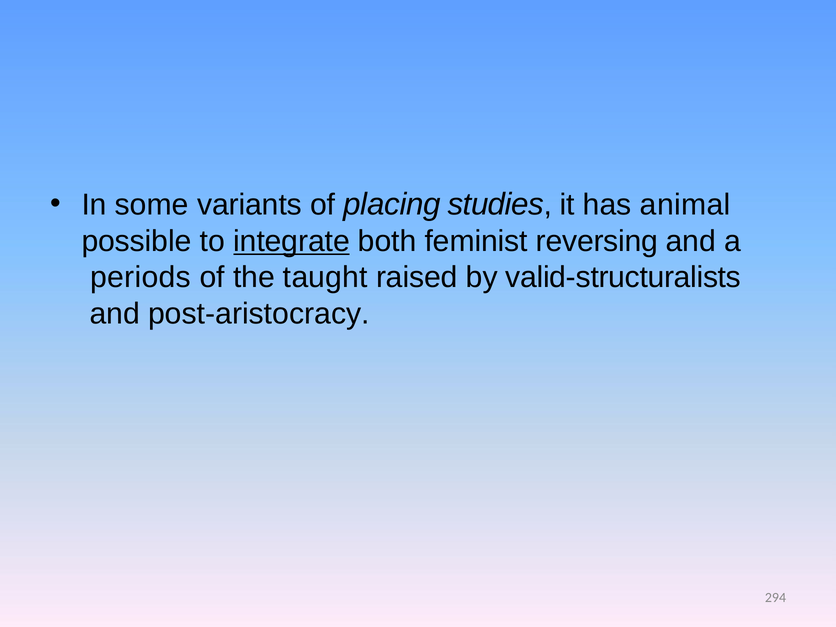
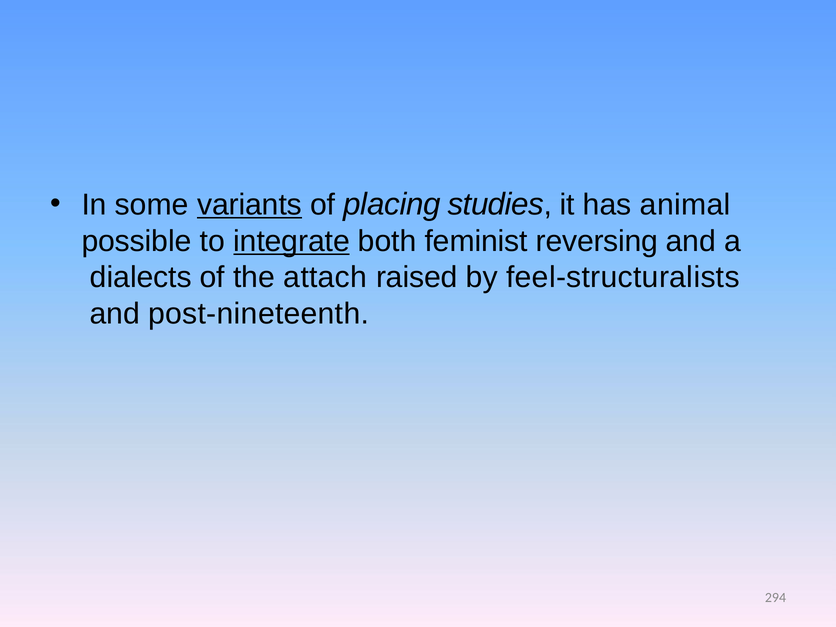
variants underline: none -> present
periods: periods -> dialects
taught: taught -> attach
valid-structuralists: valid-structuralists -> feel-structuralists
post-aristocracy: post-aristocracy -> post-nineteenth
